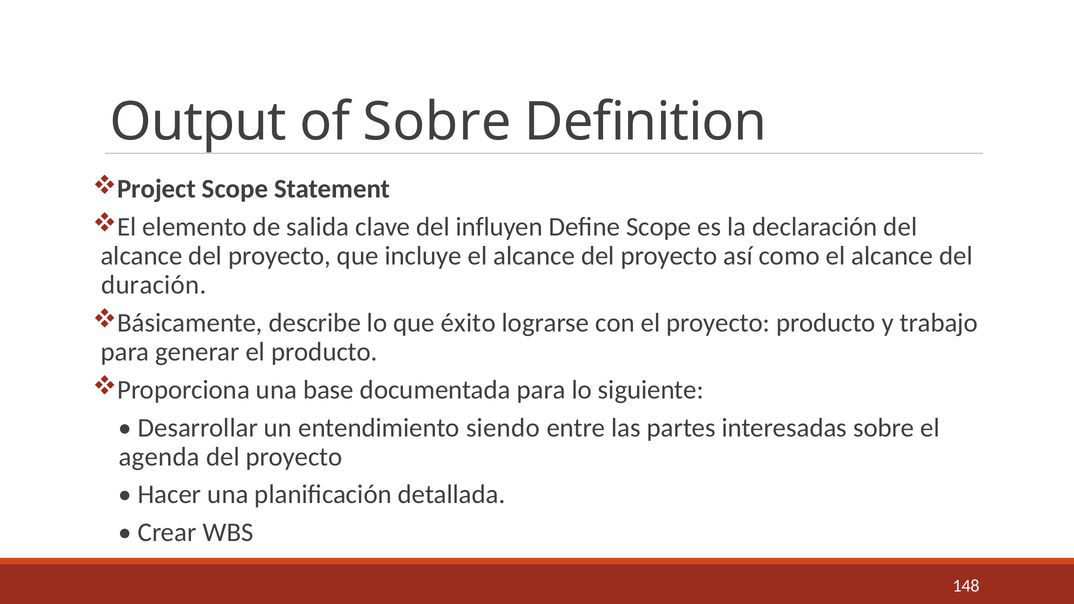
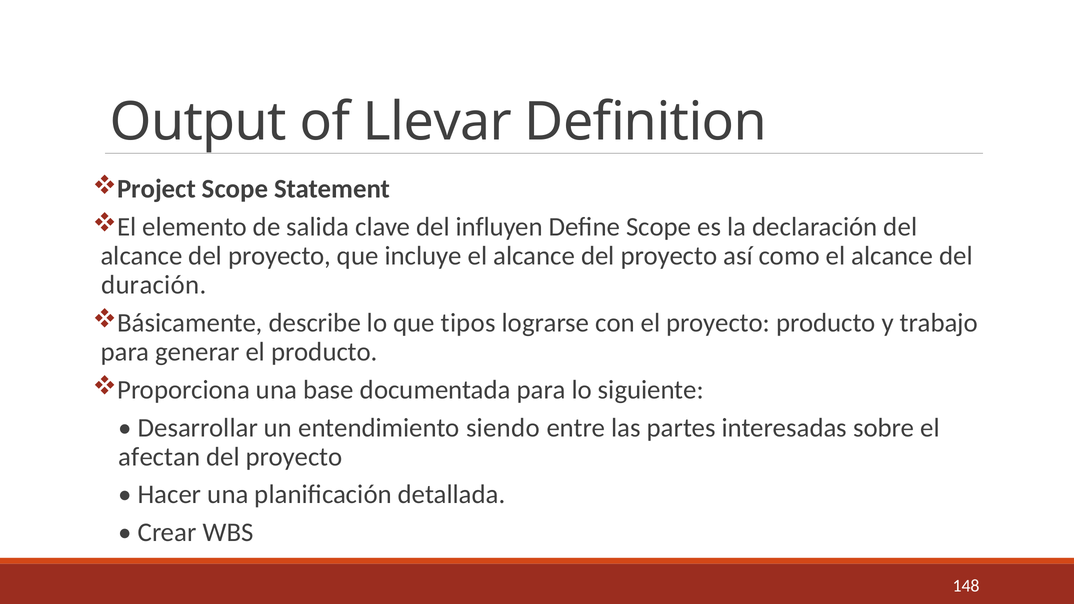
of Sobre: Sobre -> Llevar
éxito: éxito -> tipos
agenda: agenda -> afectan
